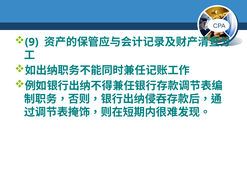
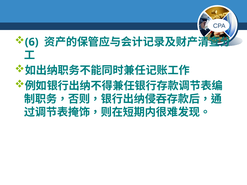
9: 9 -> 6
